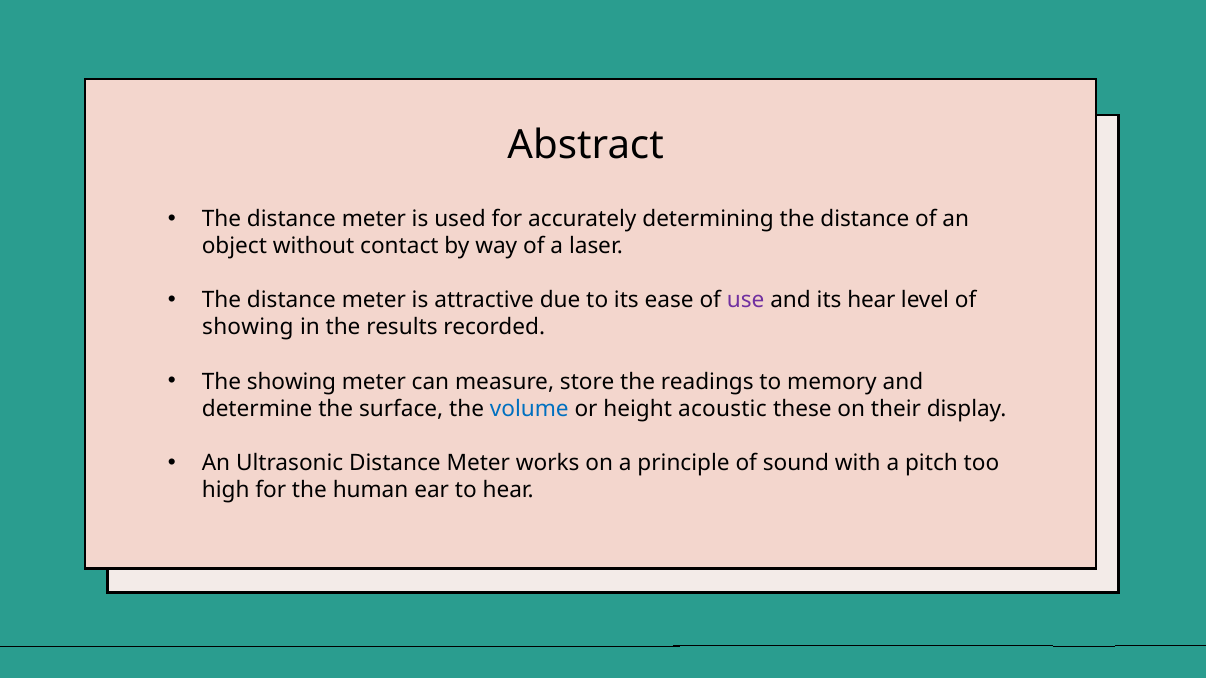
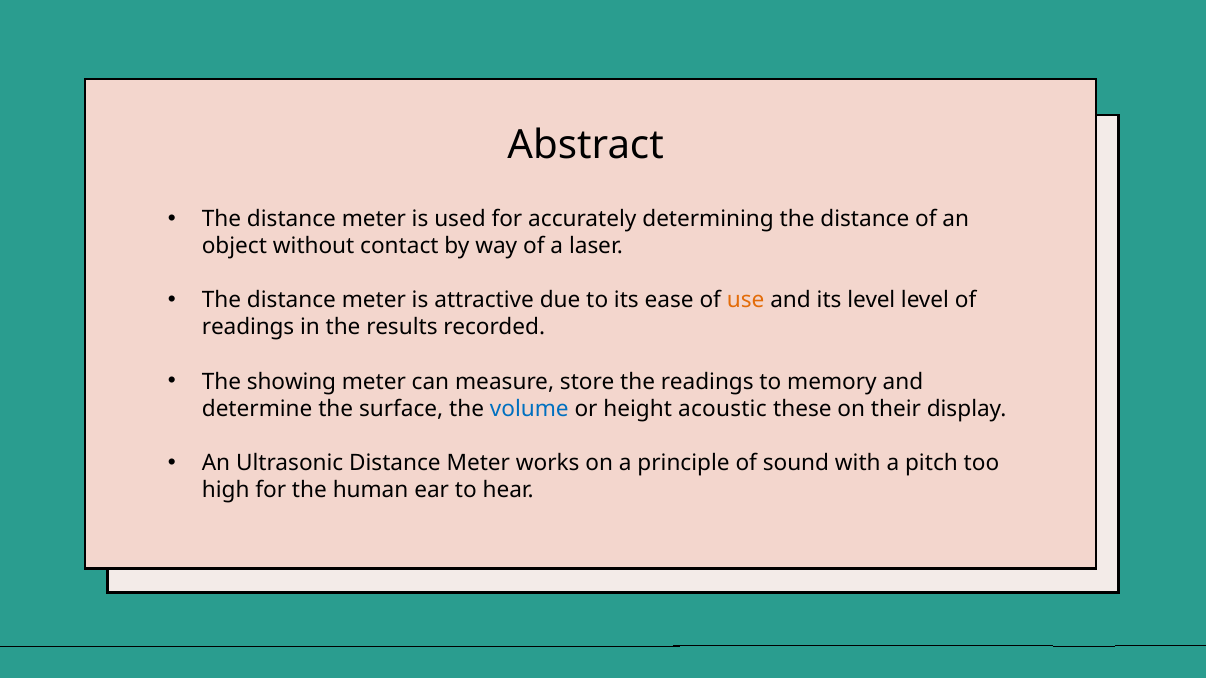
use colour: purple -> orange
its hear: hear -> level
showing at (248, 328): showing -> readings
